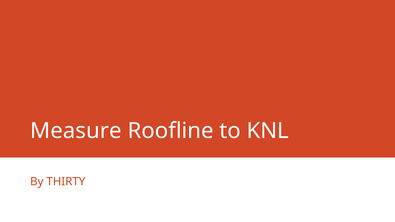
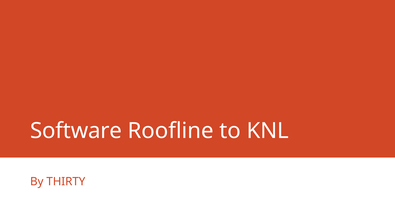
Measure: Measure -> Software
